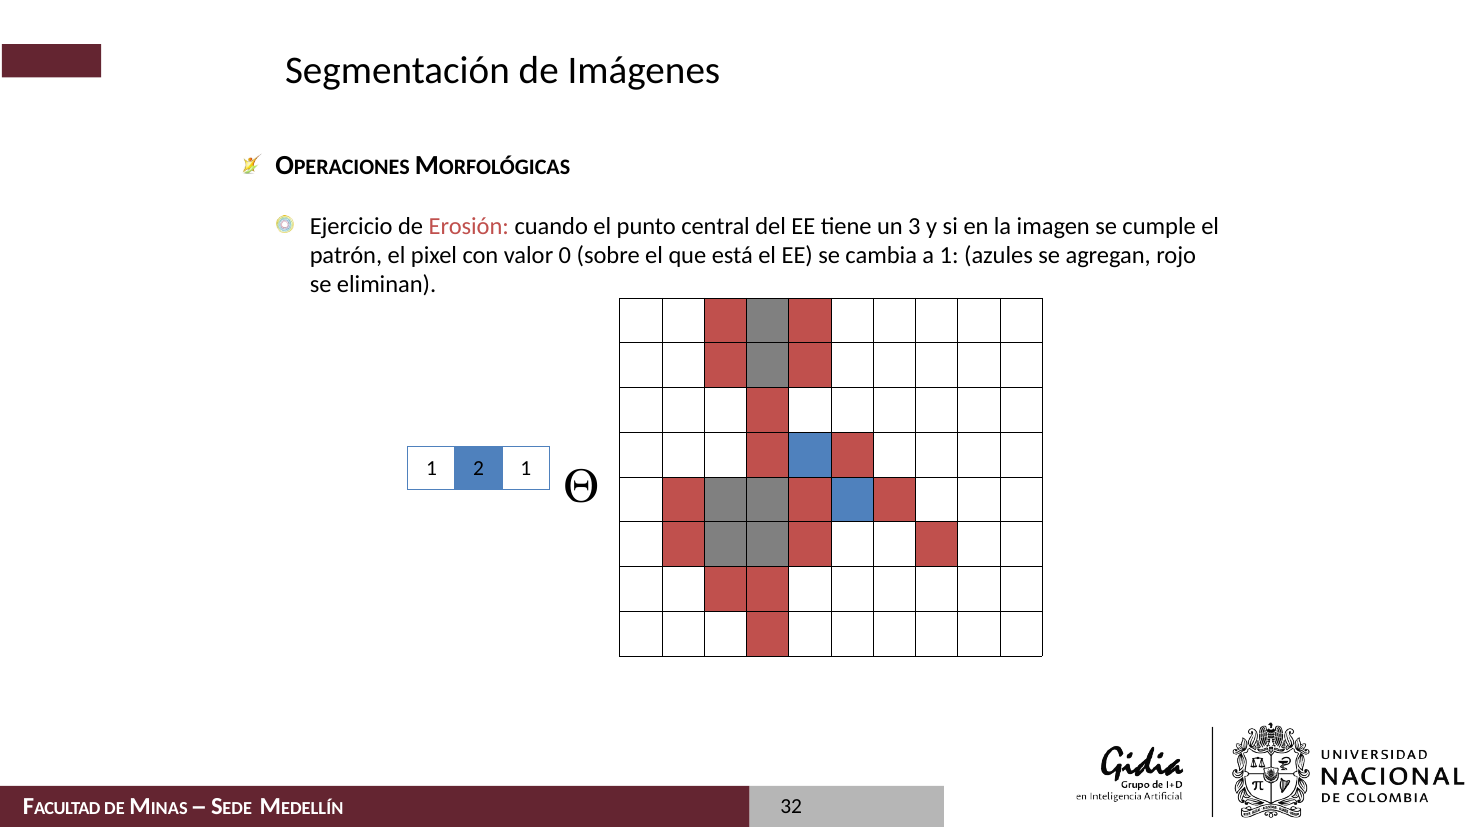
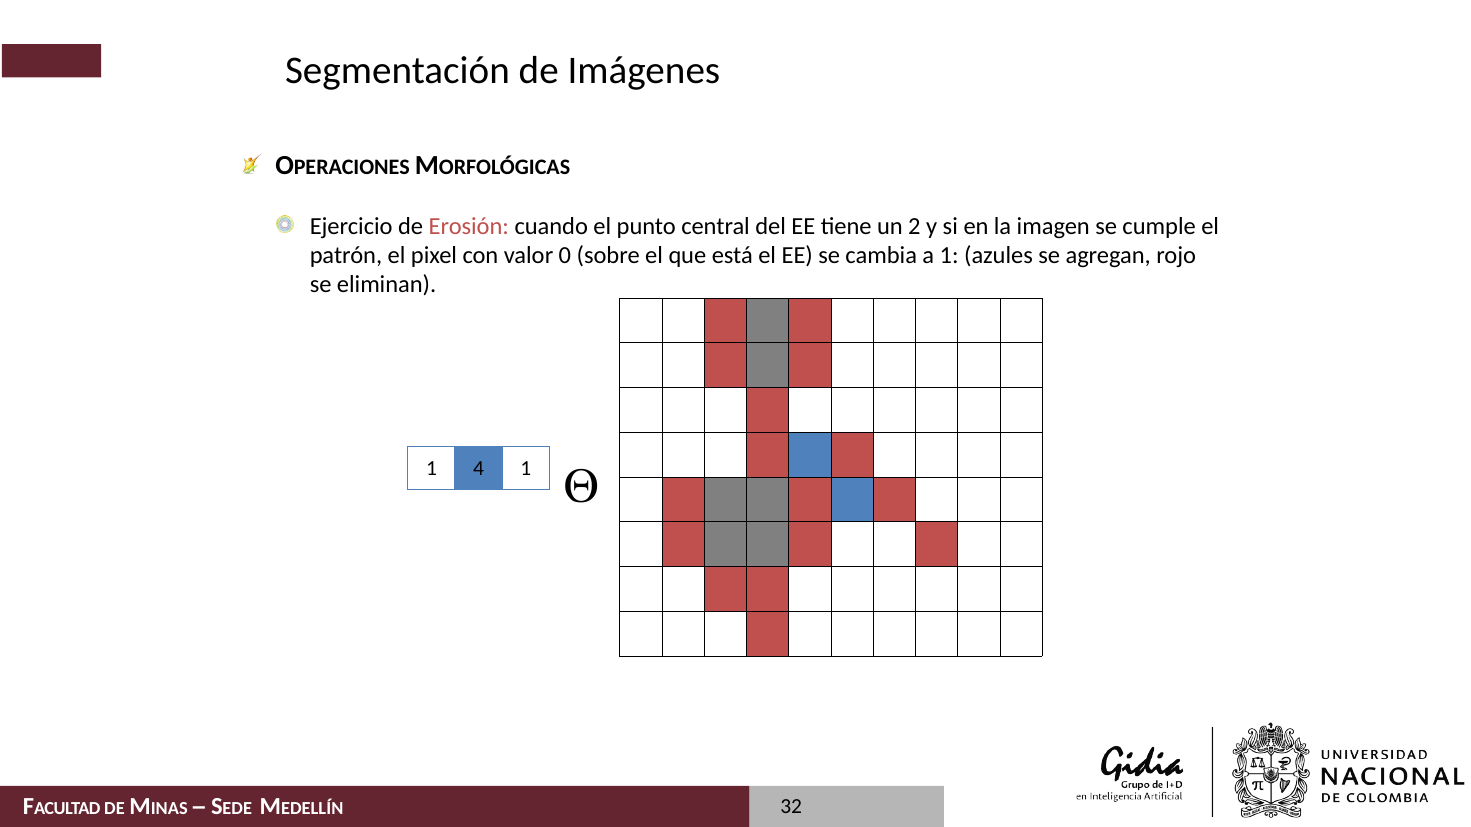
3: 3 -> 2
2: 2 -> 4
